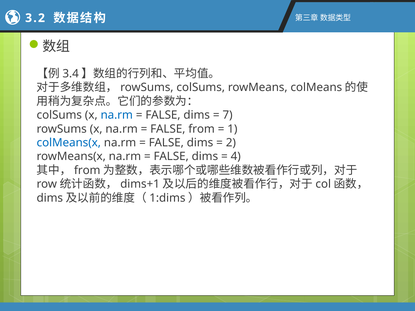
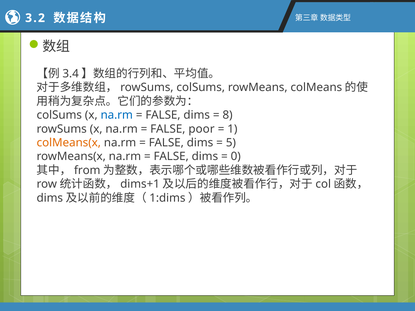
7: 7 -> 8
FALSE from: from -> poor
colMeans(x colour: blue -> orange
2: 2 -> 5
4: 4 -> 0
